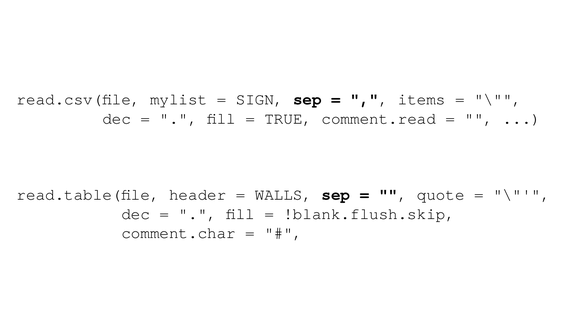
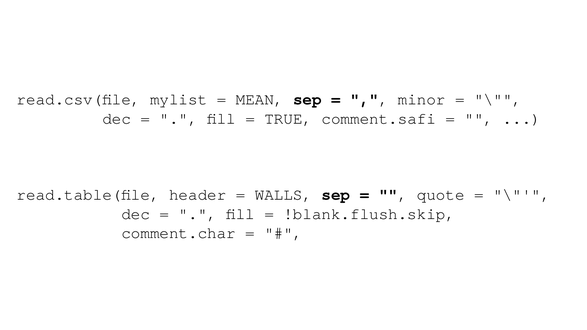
SIGN: SIGN -> MEAN
items: items -> minor
comment.read: comment.read -> comment.safi
